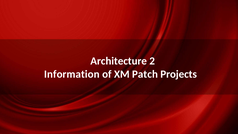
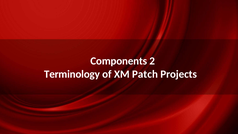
Architecture: Architecture -> Components
Information: Information -> Terminology
